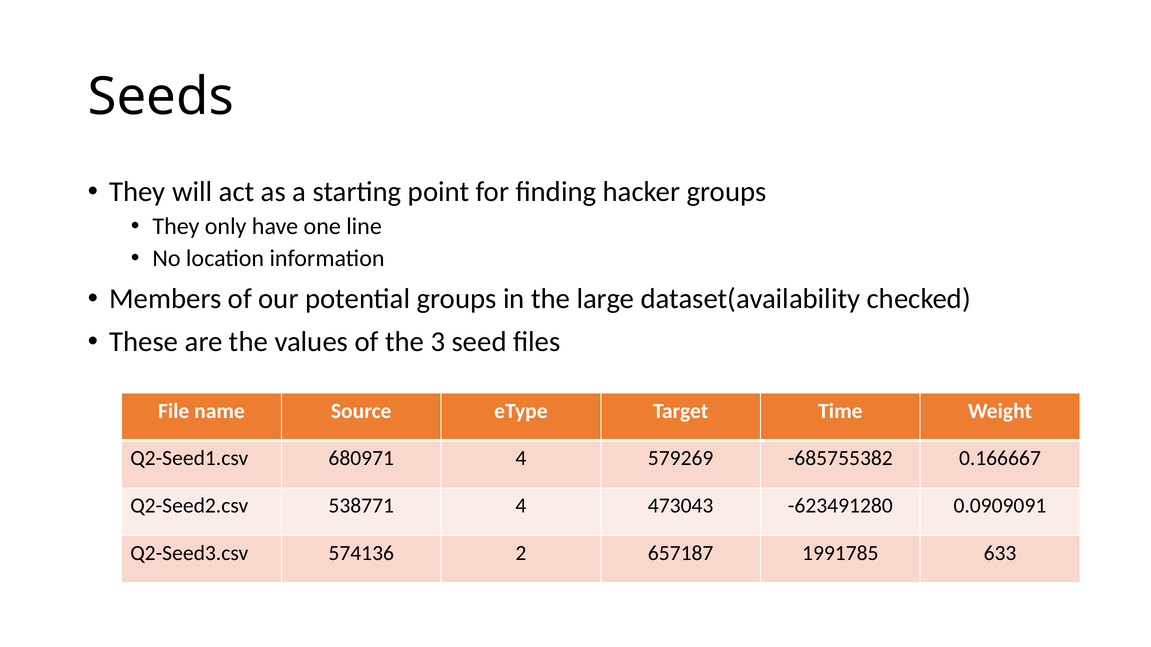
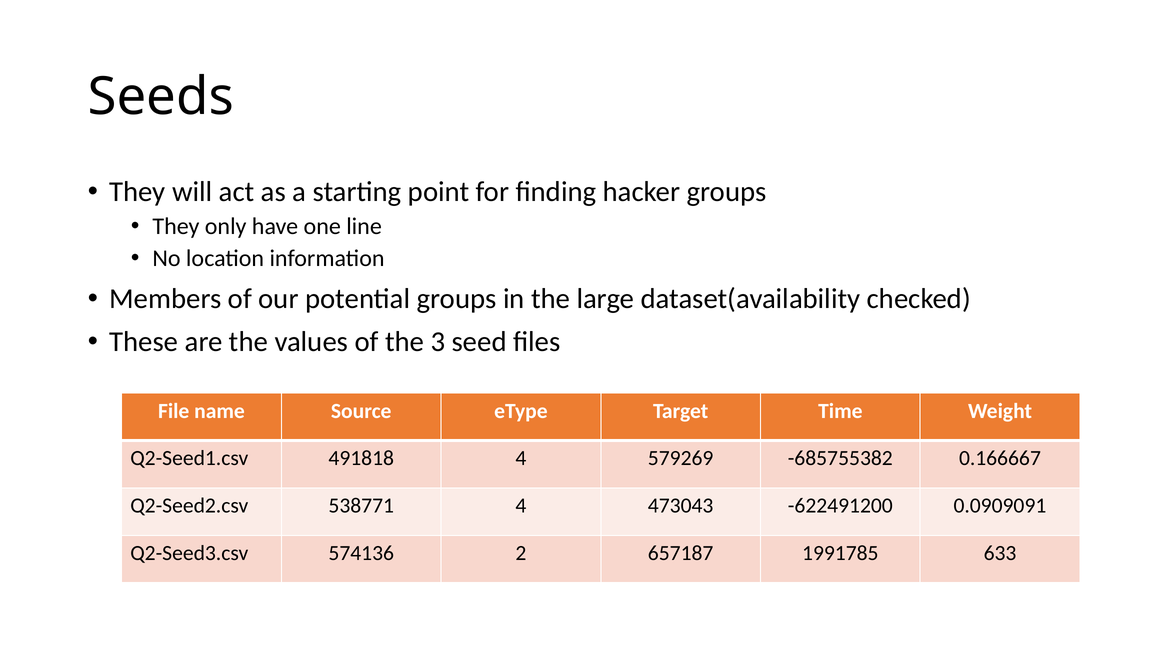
680971: 680971 -> 491818
-623491280: -623491280 -> -622491200
